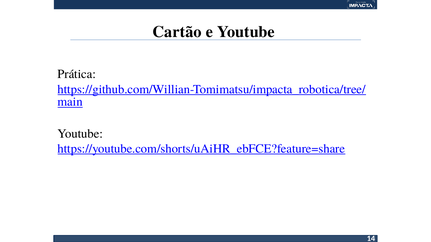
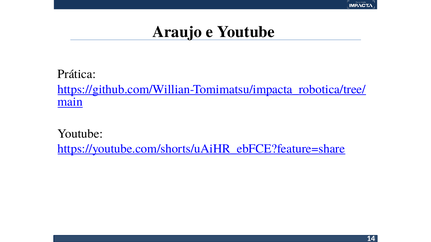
Cartão: Cartão -> Araujo
